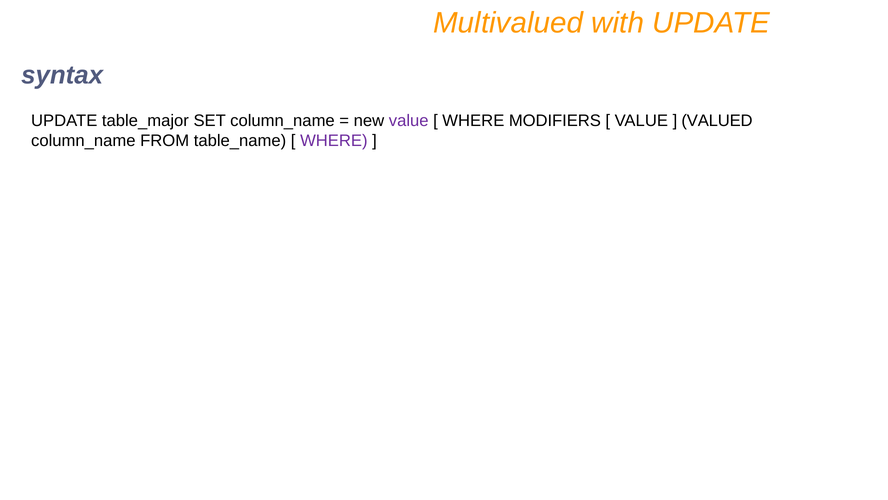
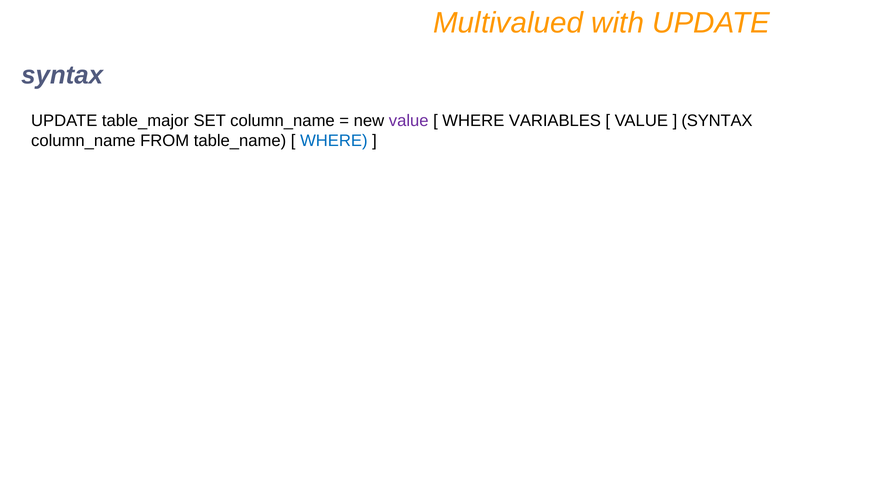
MODIFIERS: MODIFIERS -> VARIABLES
VALUED at (717, 121): VALUED -> SYNTAX
WHERE at (334, 141) colour: purple -> blue
